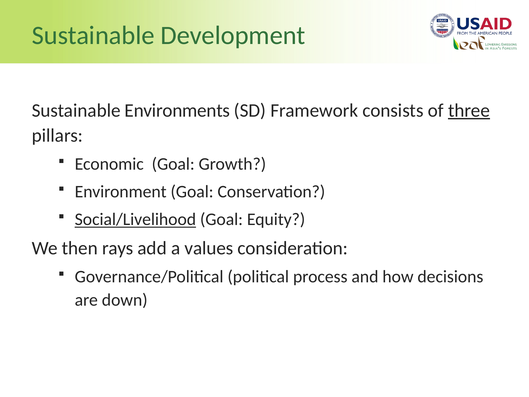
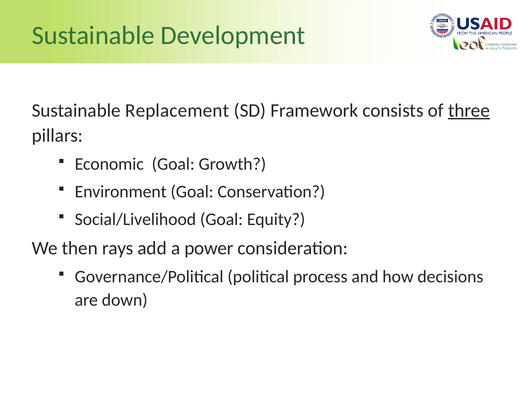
Environments: Environments -> Replacement
Social/Livelihood underline: present -> none
values: values -> power
